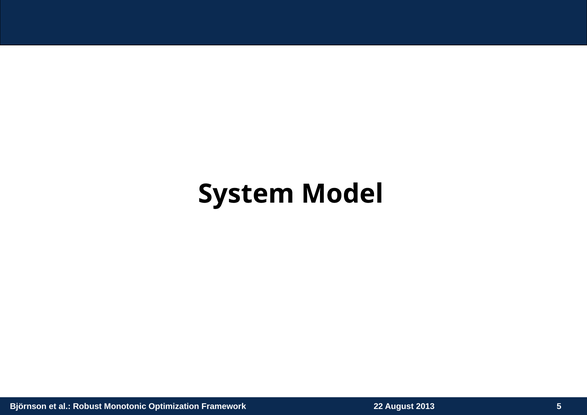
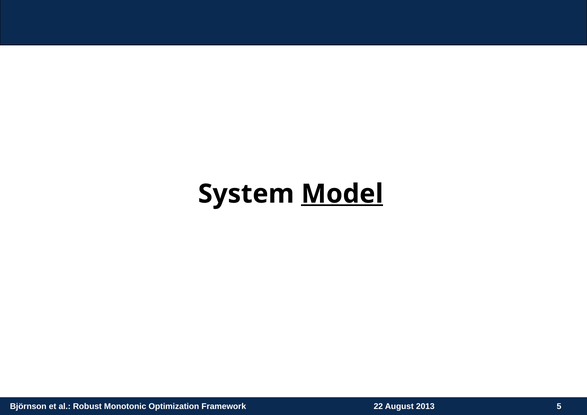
Model underline: none -> present
